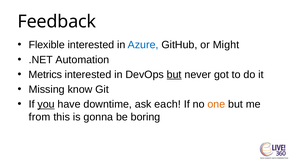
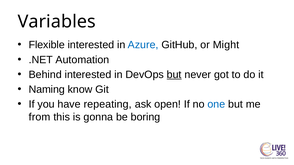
Feedback: Feedback -> Variables
Metrics: Metrics -> Behind
Missing: Missing -> Naming
you underline: present -> none
downtime: downtime -> repeating
each: each -> open
one colour: orange -> blue
